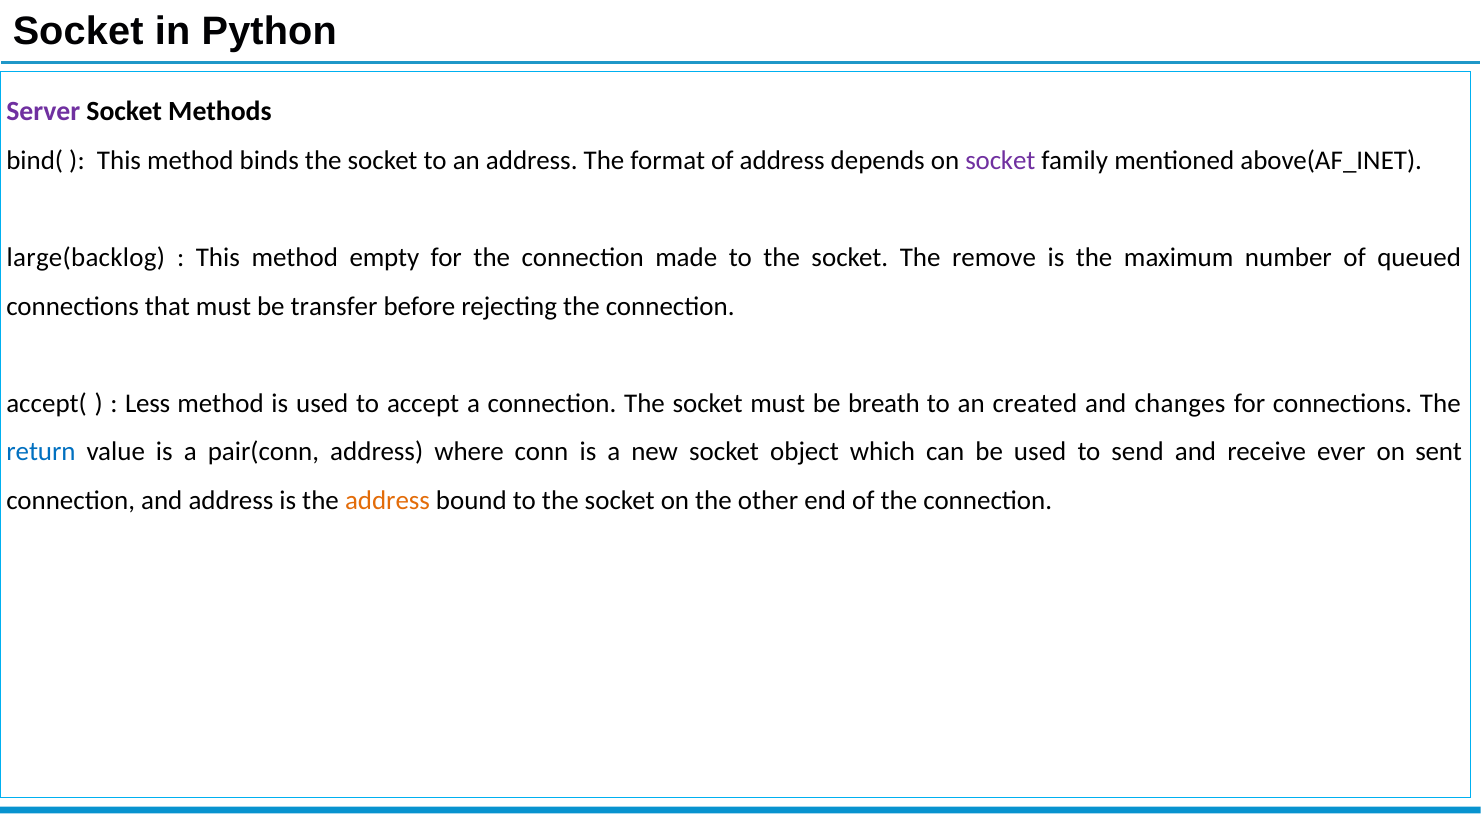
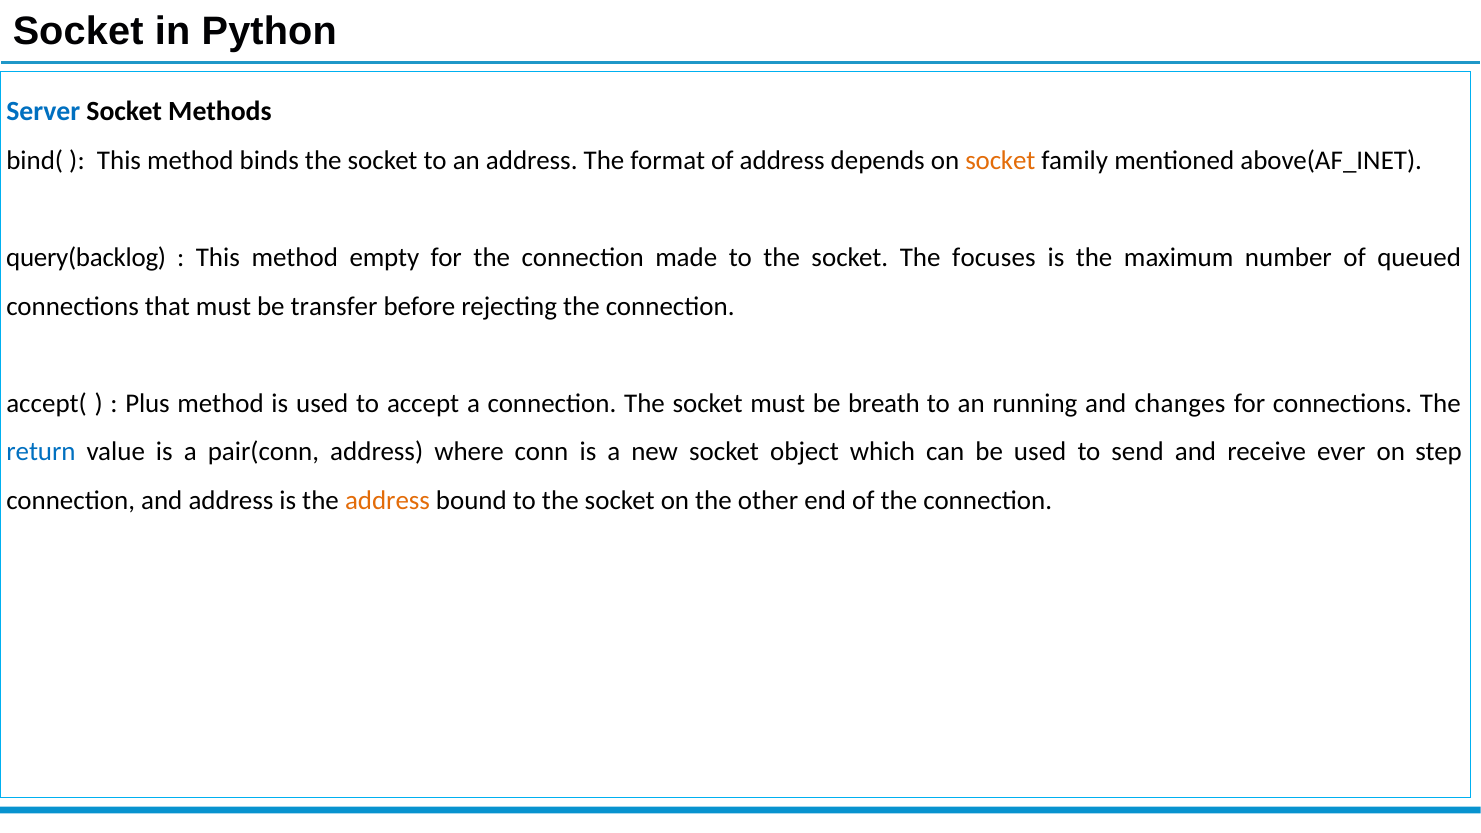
Server colour: purple -> blue
socket at (1000, 161) colour: purple -> orange
large(backlog: large(backlog -> query(backlog
remove: remove -> focuses
Less: Less -> Plus
created: created -> running
sent: sent -> step
